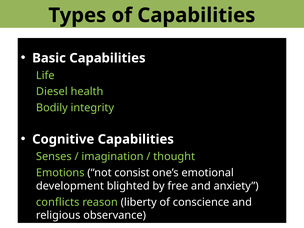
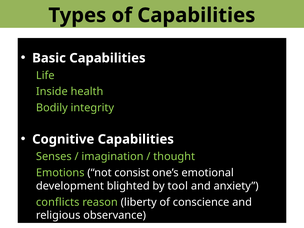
Diesel: Diesel -> Inside
free: free -> tool
